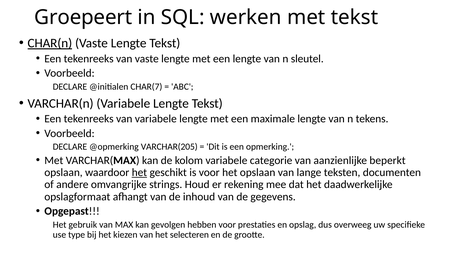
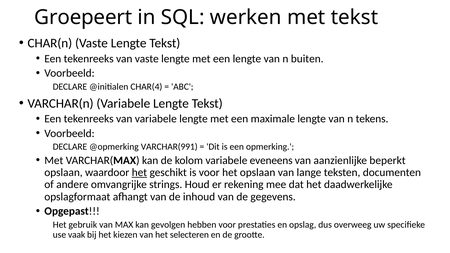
CHAR(n underline: present -> none
sleutel: sleutel -> buiten
CHAR(7: CHAR(7 -> CHAR(4
VARCHAR(205: VARCHAR(205 -> VARCHAR(991
categorie: categorie -> eveneens
type: type -> vaak
